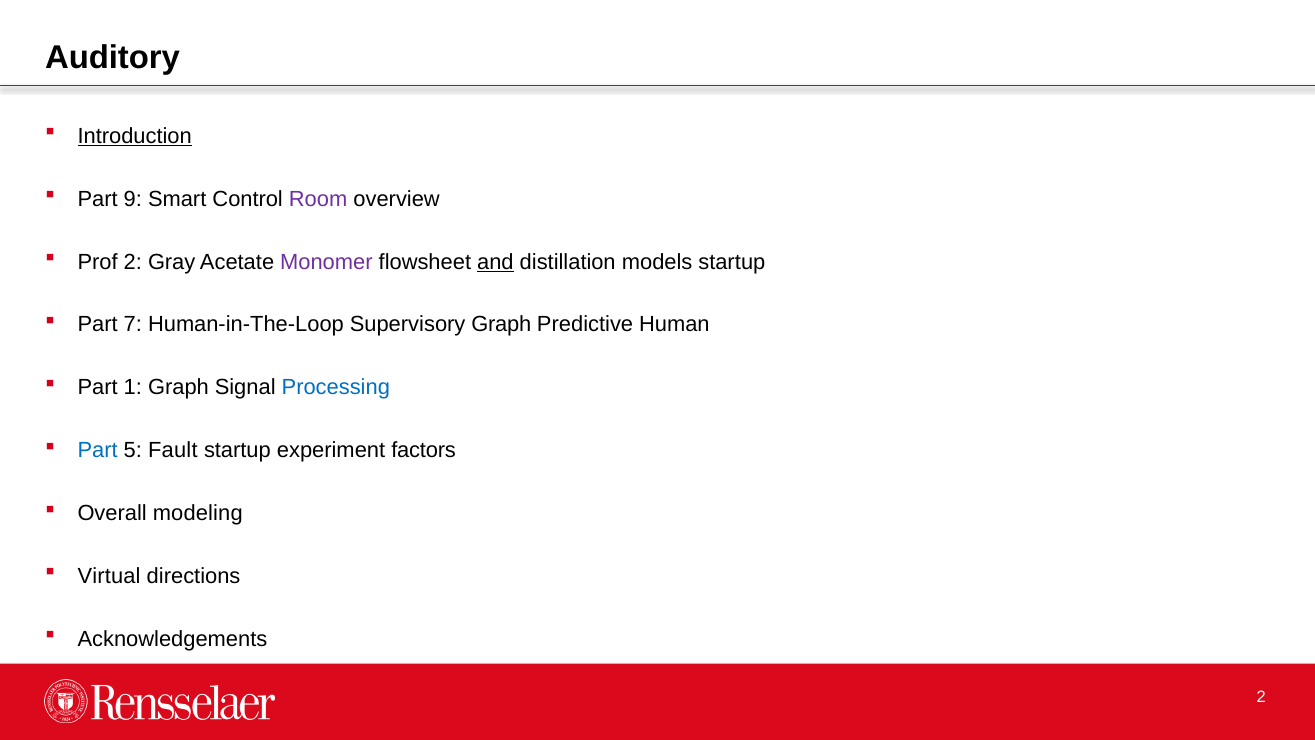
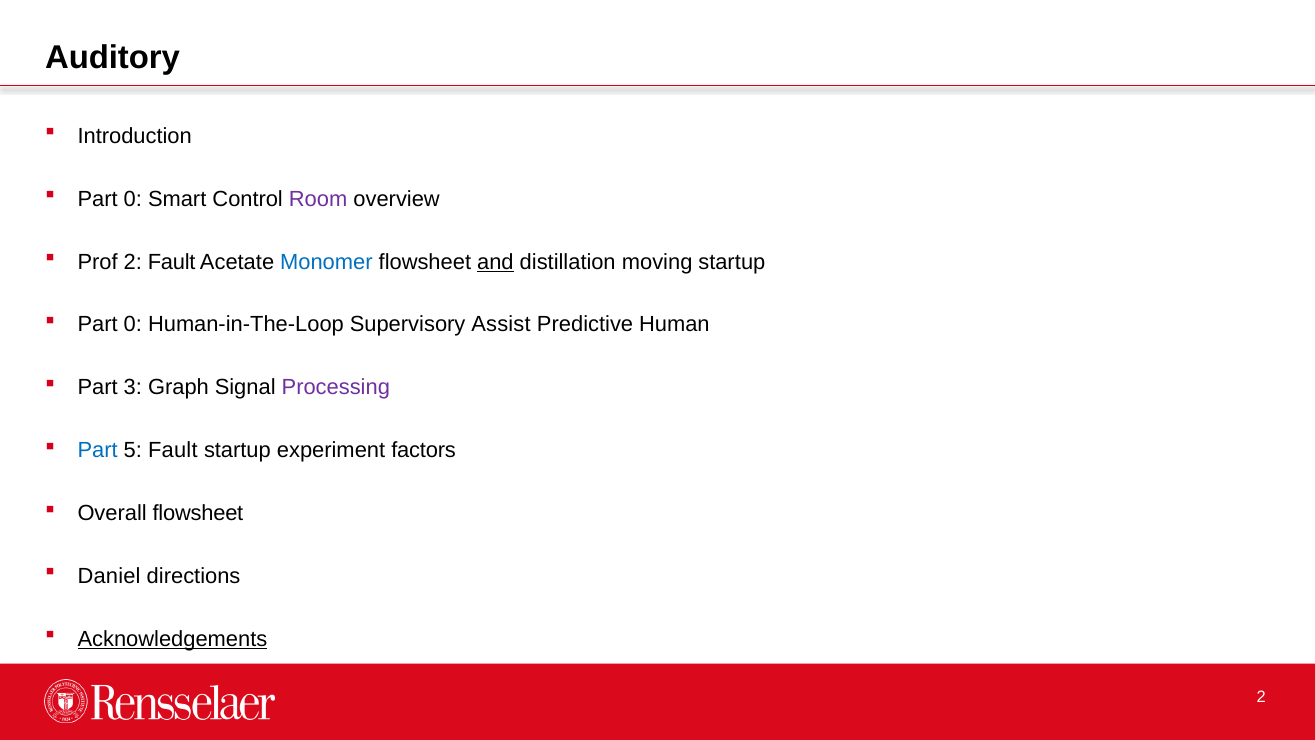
Introduction underline: present -> none
9 at (133, 199): 9 -> 0
2 Gray: Gray -> Fault
Monomer colour: purple -> blue
models: models -> moving
7 at (133, 325): 7 -> 0
Supervisory Graph: Graph -> Assist
1: 1 -> 3
Processing colour: blue -> purple
Overall modeling: modeling -> flowsheet
Virtual: Virtual -> Daniel
Acknowledgements underline: none -> present
